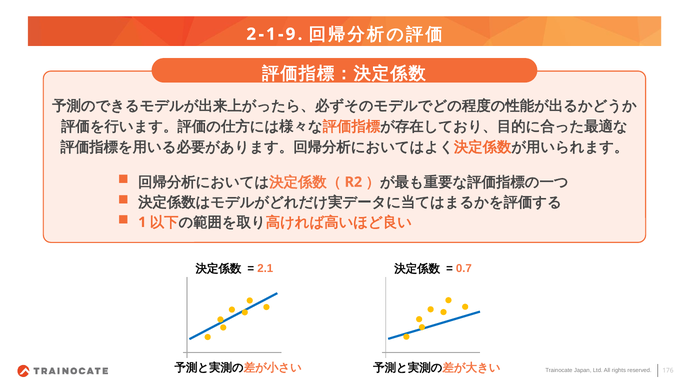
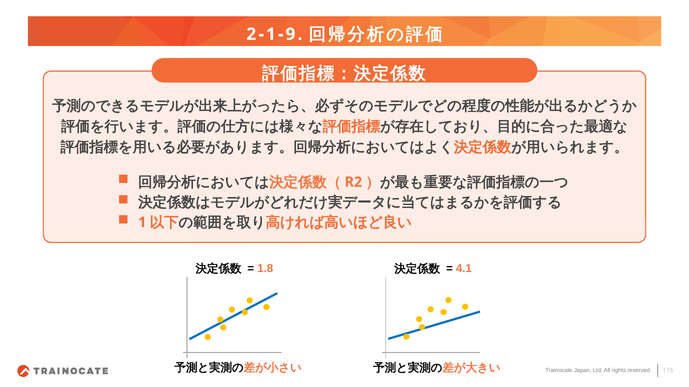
2.1: 2.1 -> 1.8
0.7: 0.7 -> 4.1
